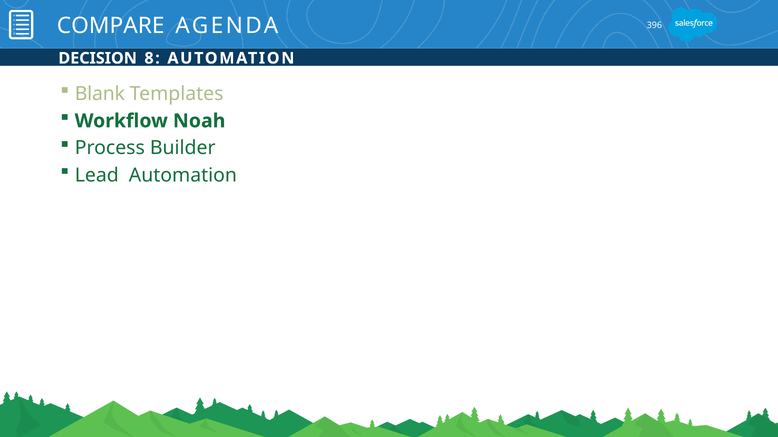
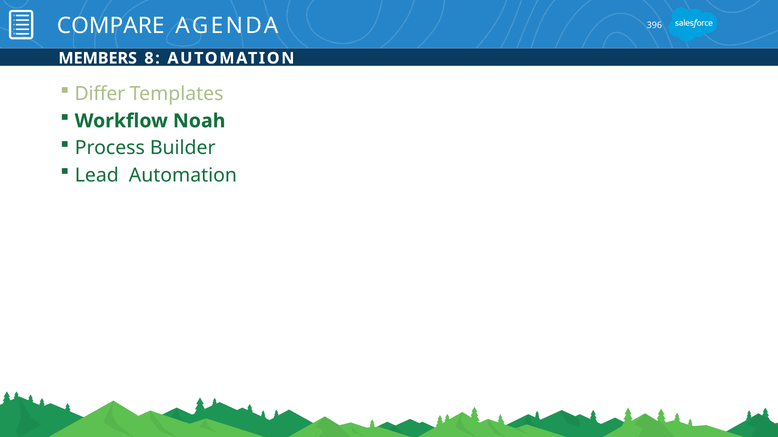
DECISION: DECISION -> MEMBERS
Blank: Blank -> Differ
